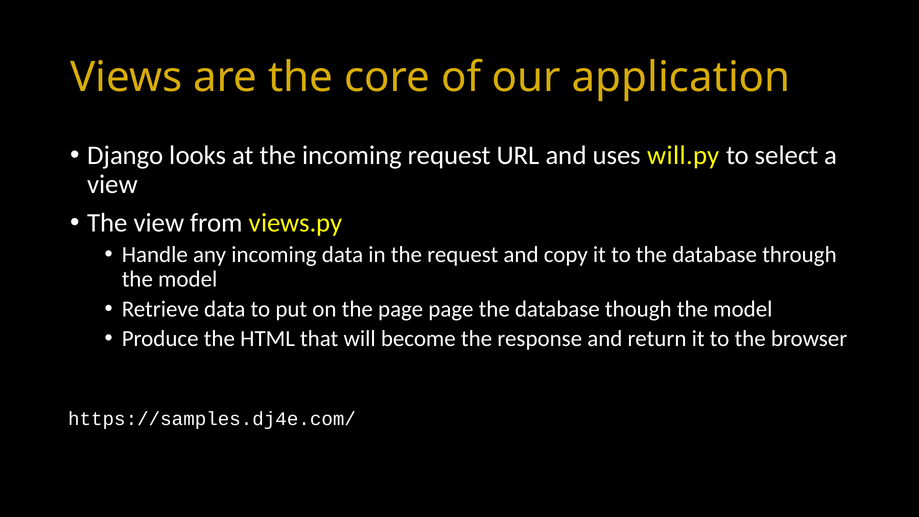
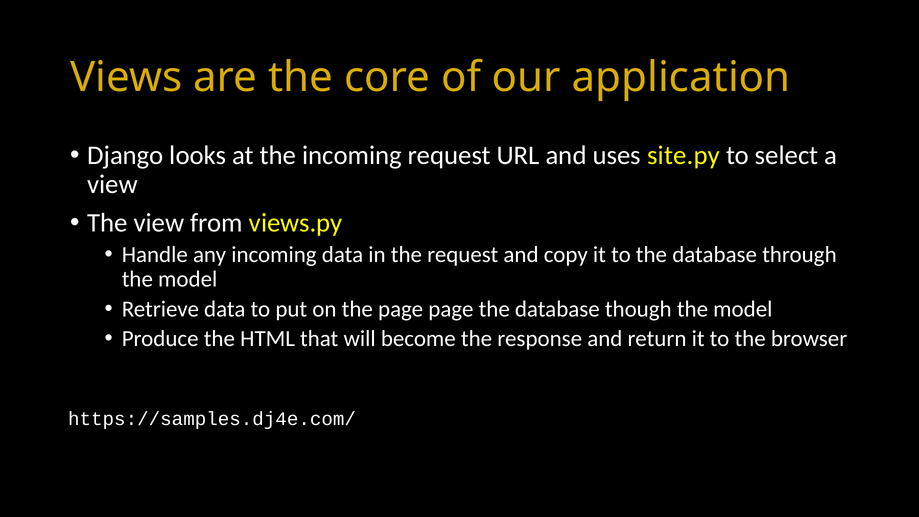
will.py: will.py -> site.py
